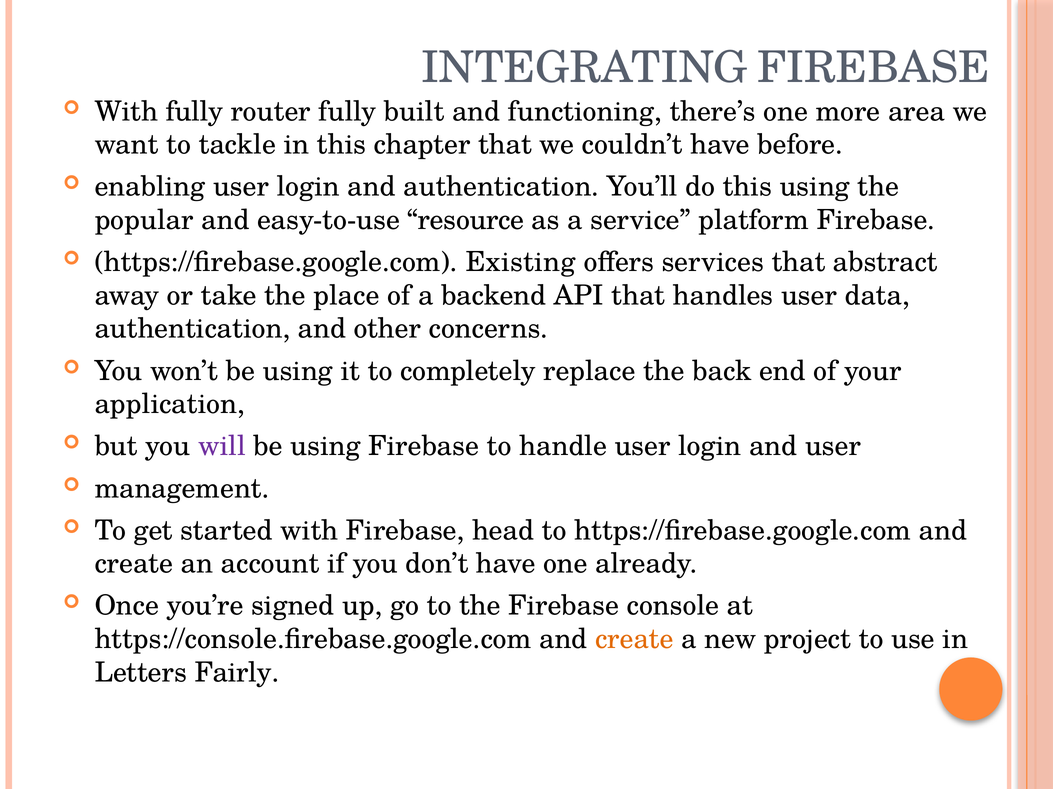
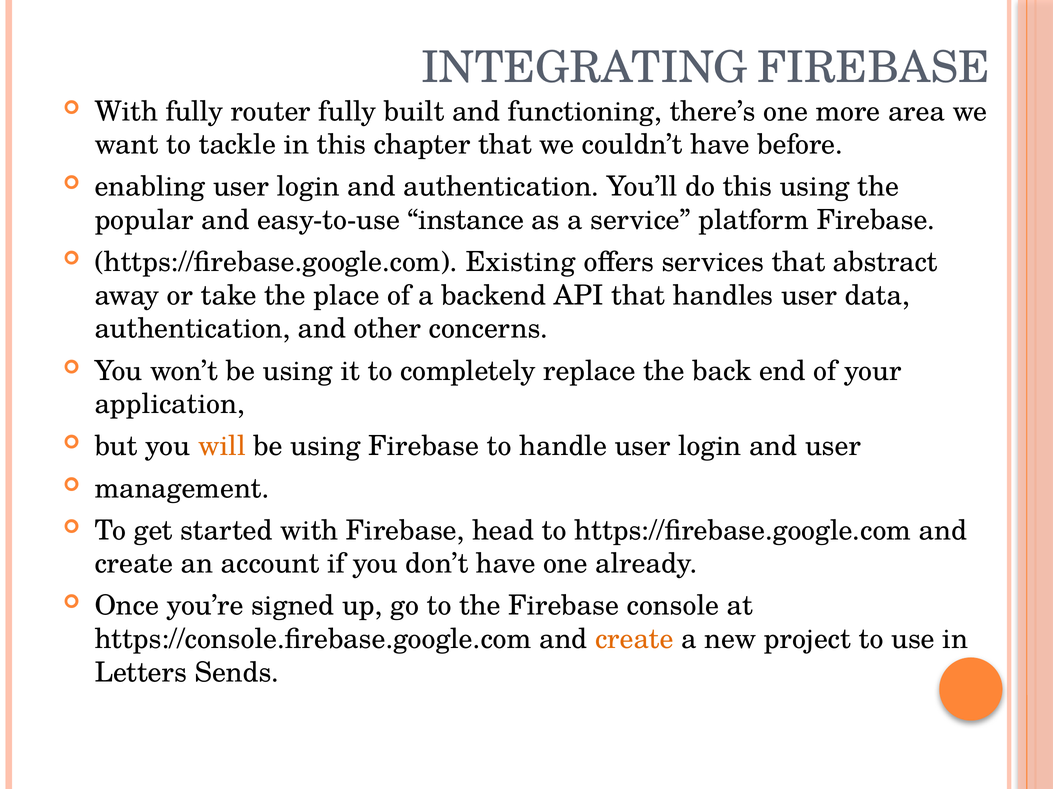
resource: resource -> instance
will colour: purple -> orange
Fairly: Fairly -> Sends
